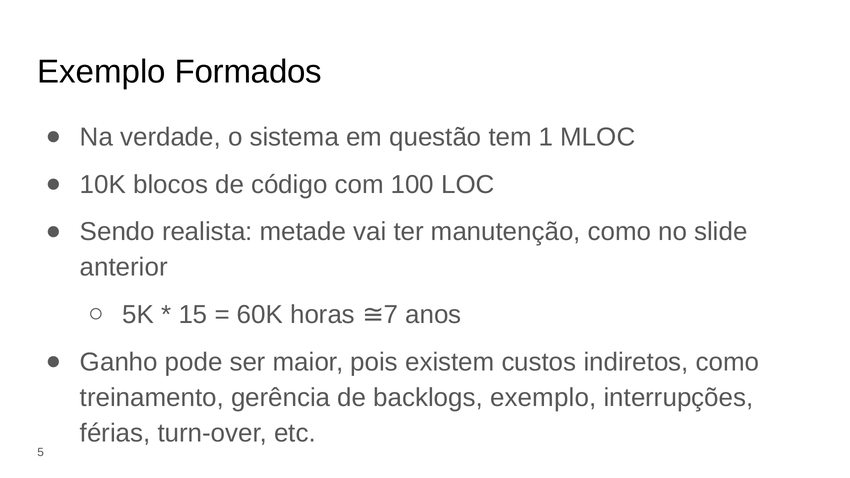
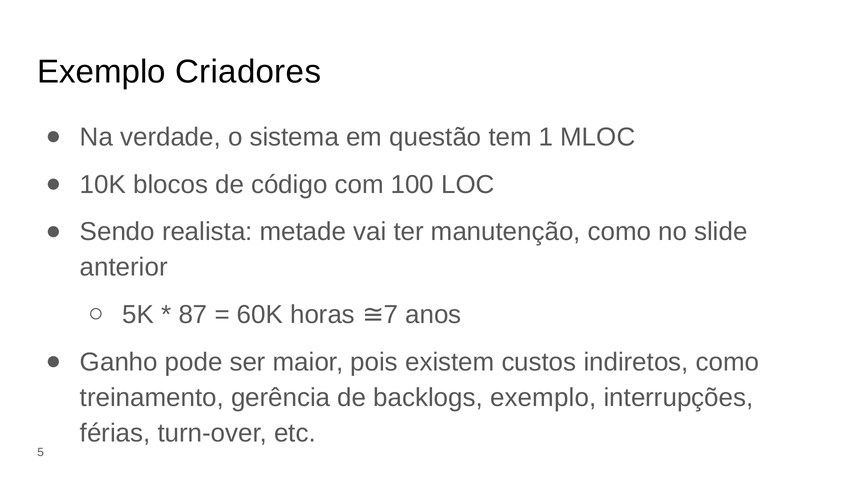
Formados: Formados -> Criadores
15: 15 -> 87
